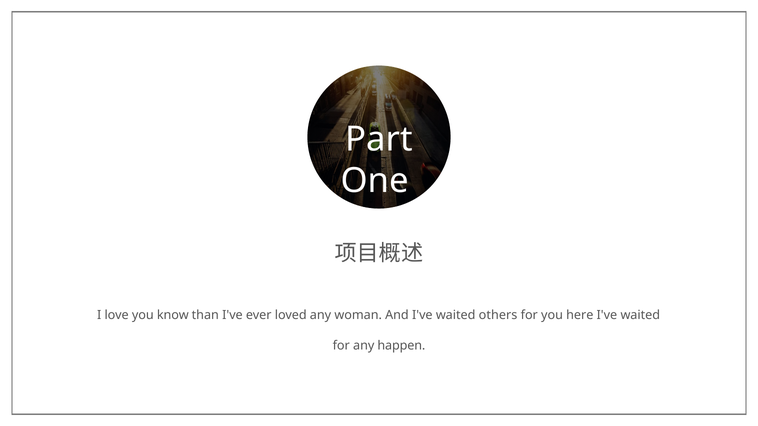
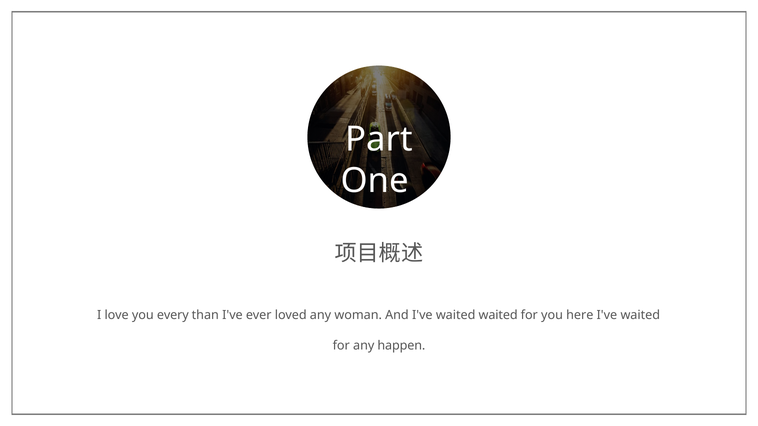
know: know -> every
waited others: others -> waited
